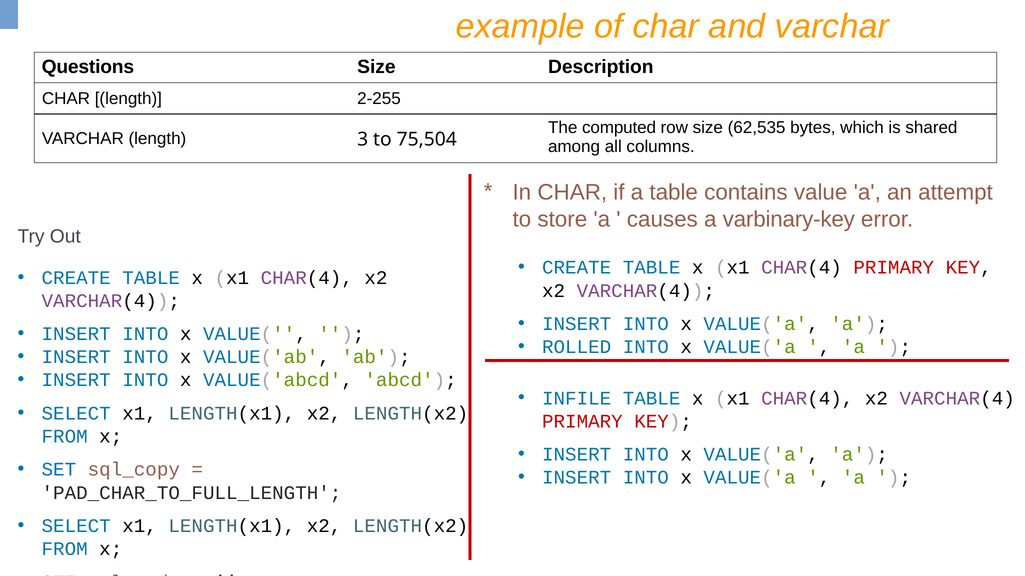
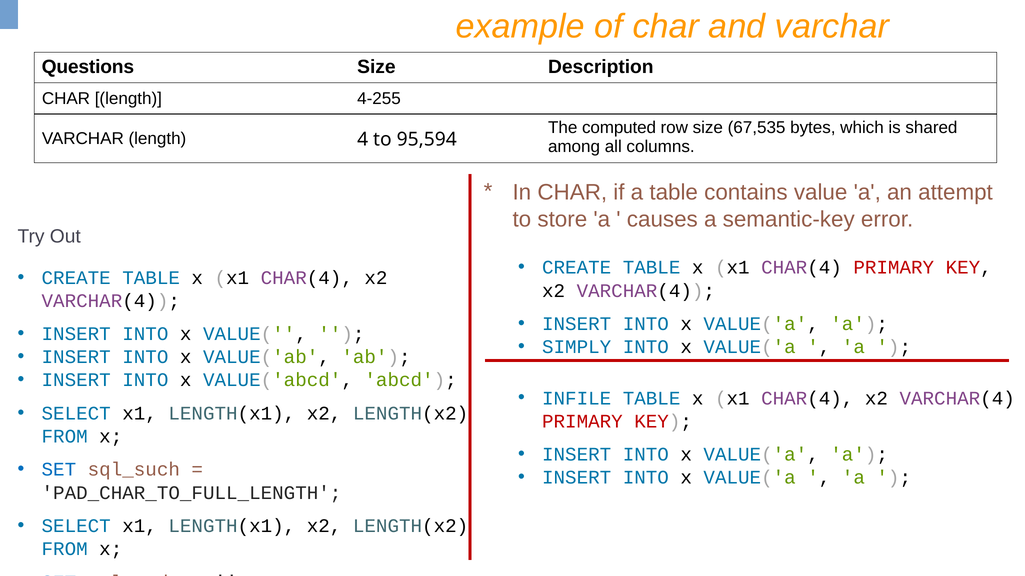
2-255: 2-255 -> 4-255
62,535: 62,535 -> 67,535
3: 3 -> 4
75,504: 75,504 -> 95,594
varbinary-key: varbinary-key -> semantic-key
ROLLED: ROLLED -> SIMPLY
sql_copy: sql_copy -> sql_such
